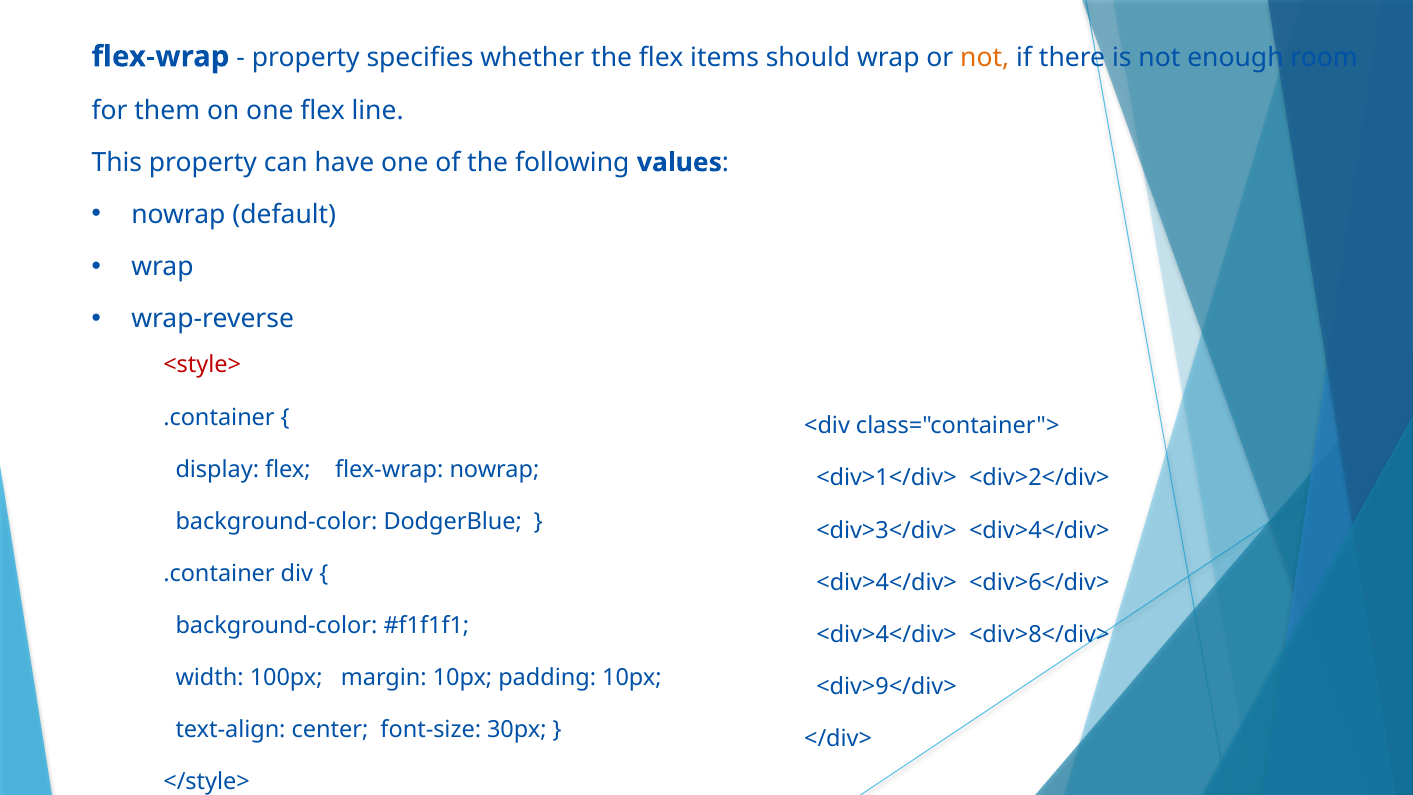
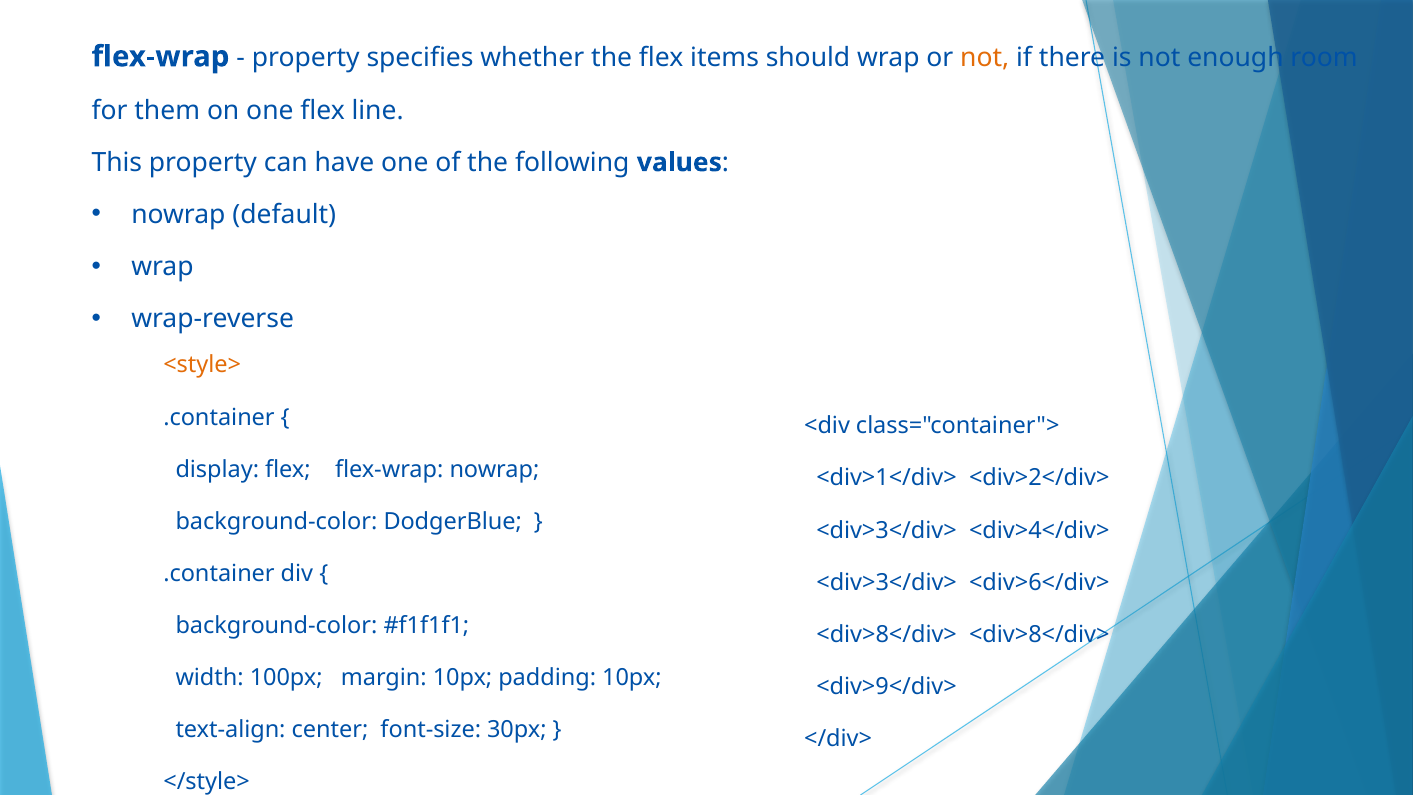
<style> colour: red -> orange
<div>4</div> at (887, 582): <div>4</div> -> <div>3</div>
<div>4</div> at (887, 634): <div>4</div> -> <div>8</div>
